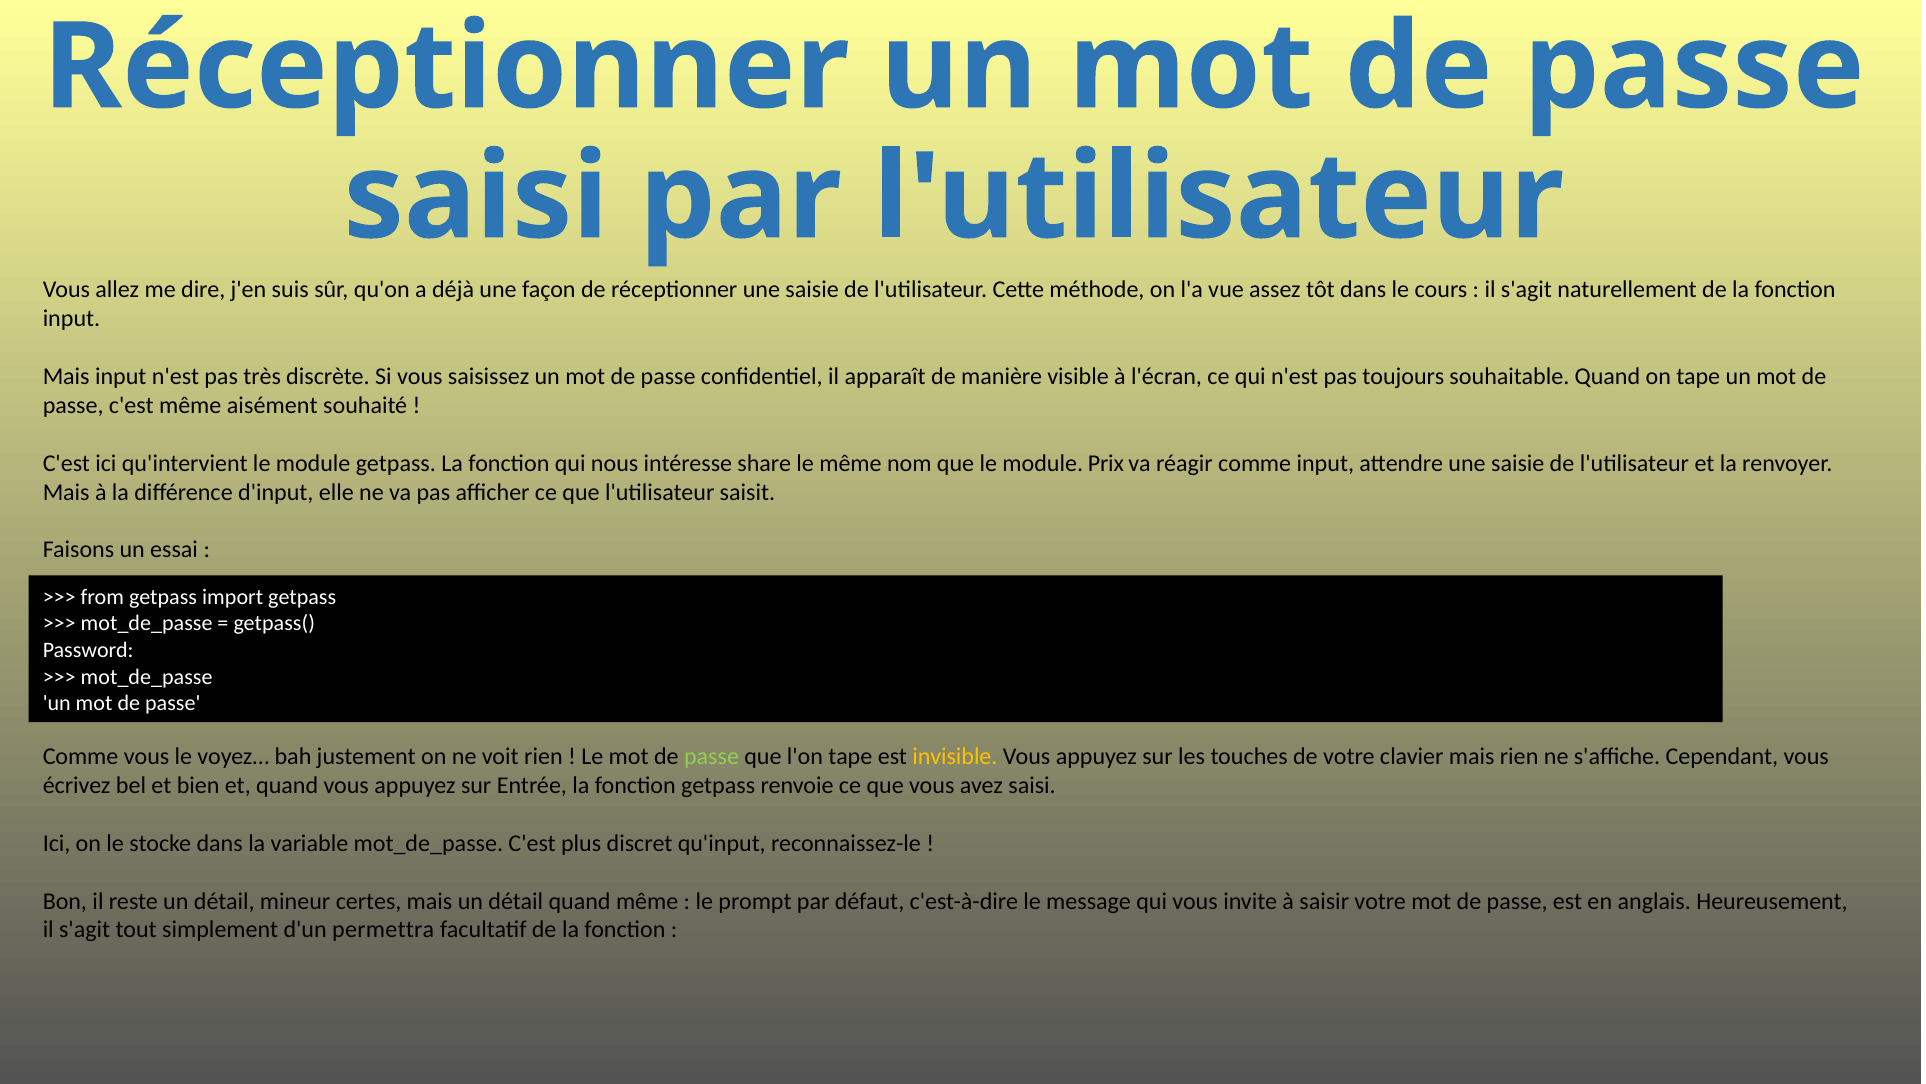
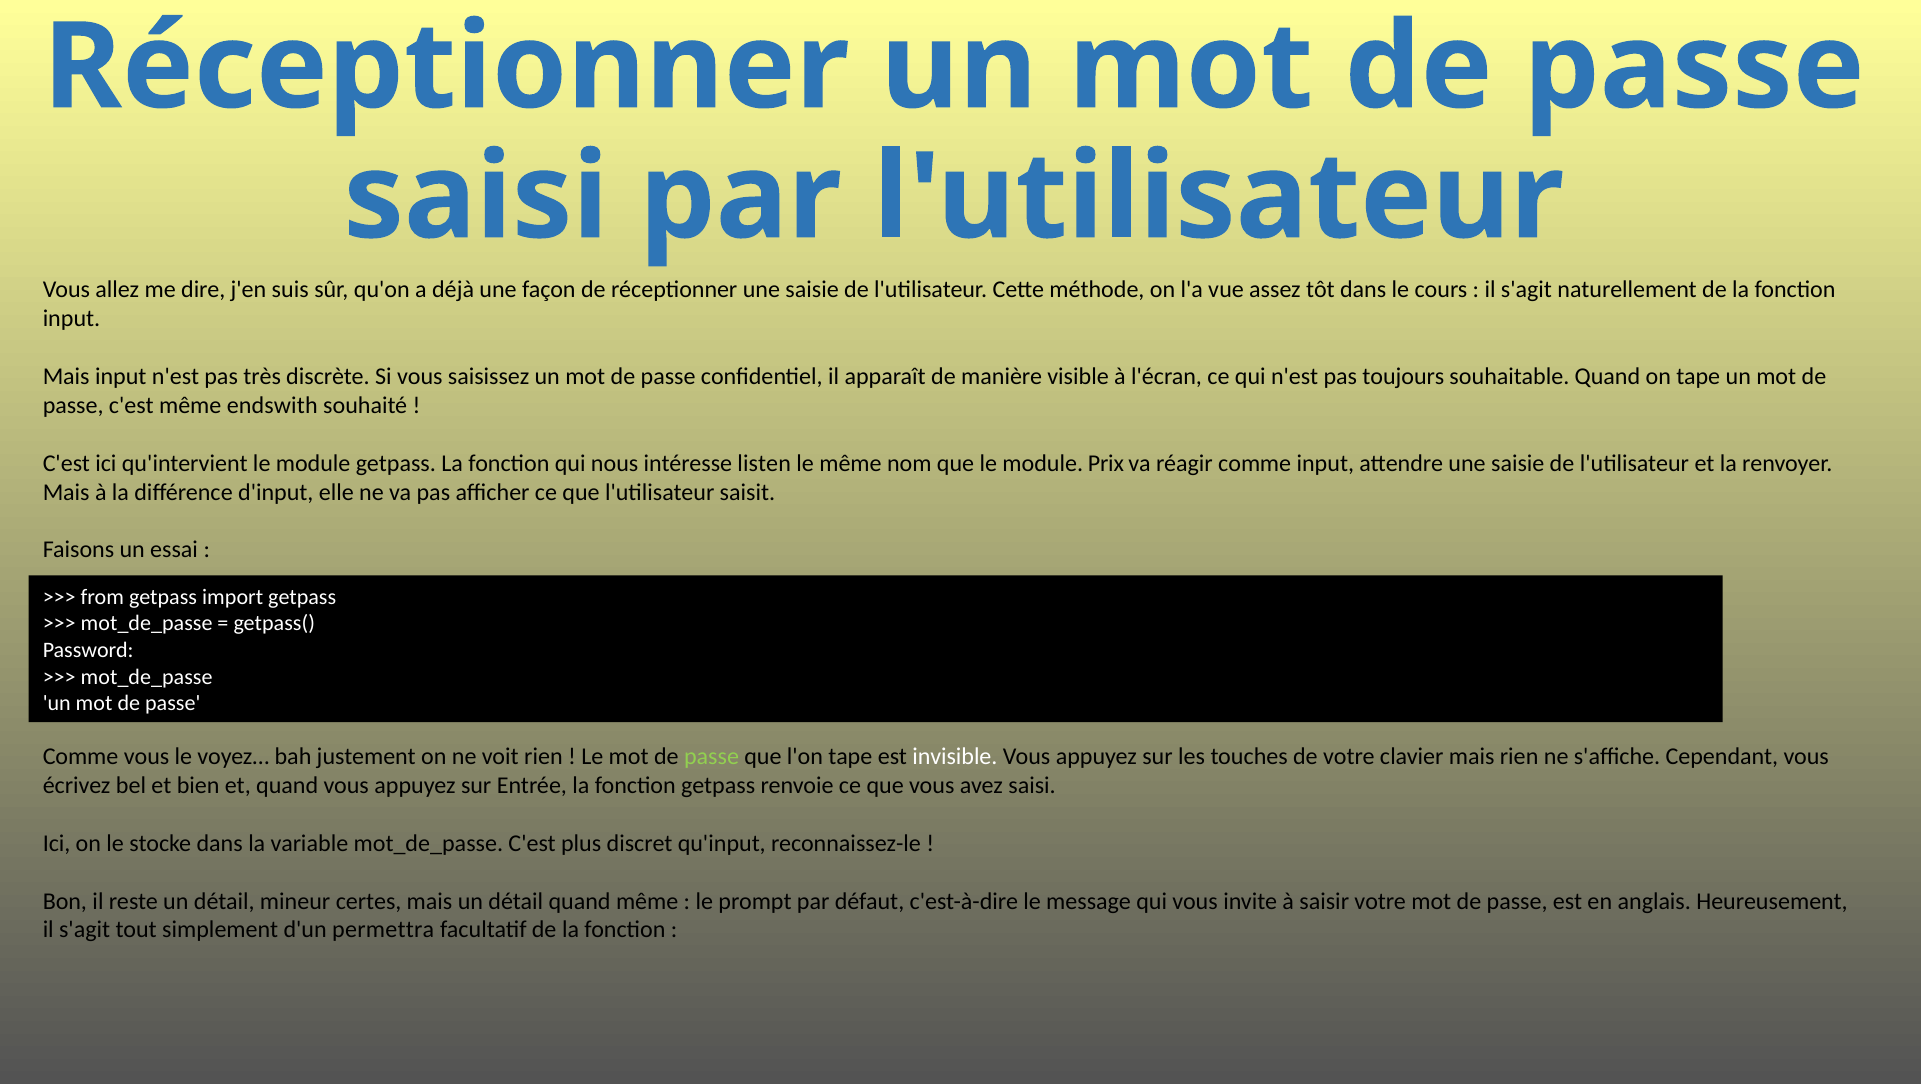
aisément: aisément -> endswith
share: share -> listen
invisible colour: yellow -> white
